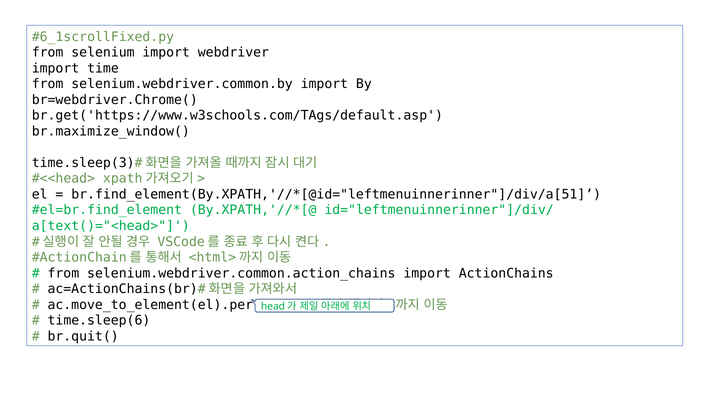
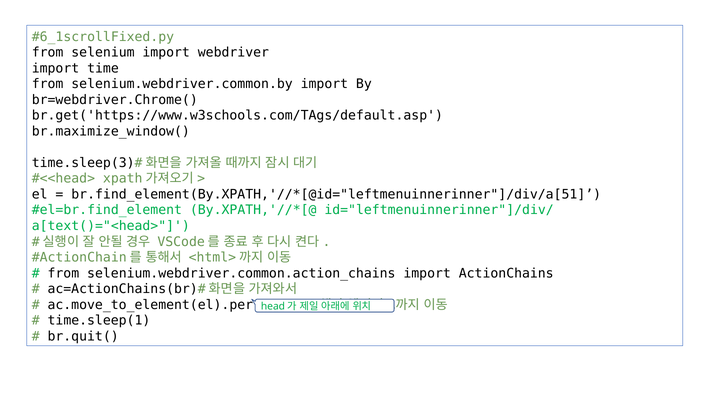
time.sleep(6: time.sleep(6 -> time.sleep(1
